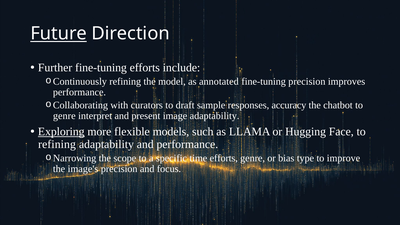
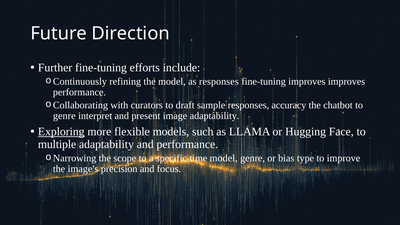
Future underline: present -> none
as annotated: annotated -> responses
fine-tuning precision: precision -> improves
refining at (57, 144): refining -> multiple
time efforts: efforts -> model
